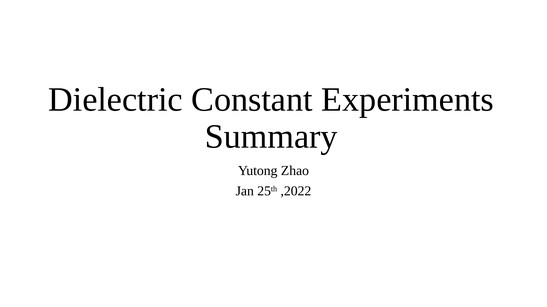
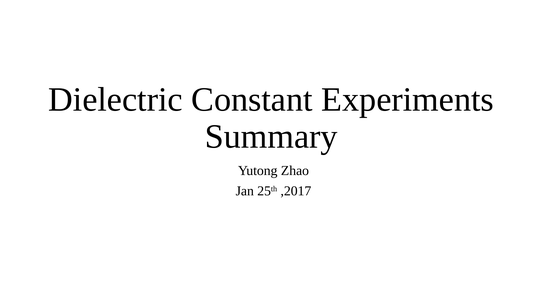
,2022: ,2022 -> ,2017
